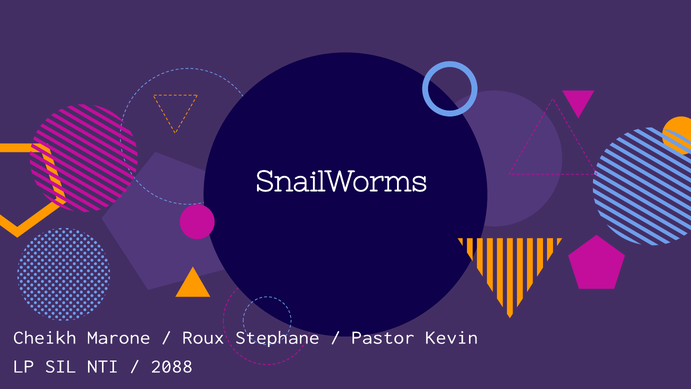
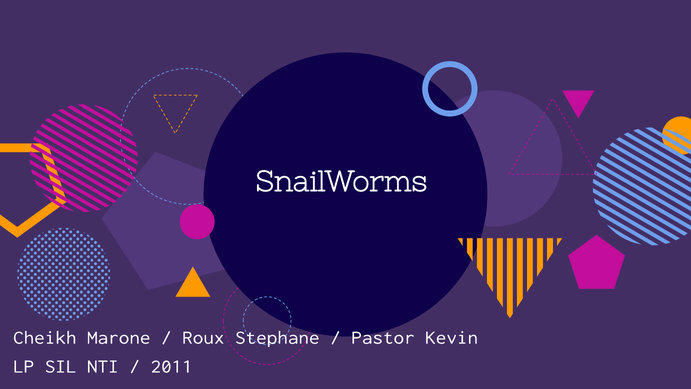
2088: 2088 -> 2011
